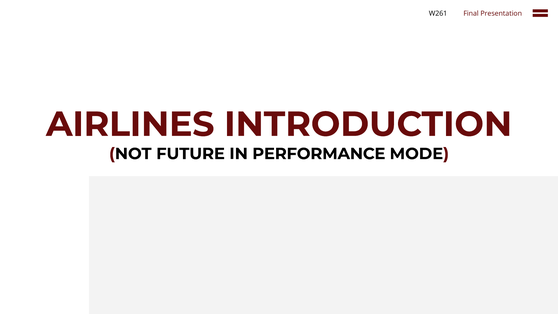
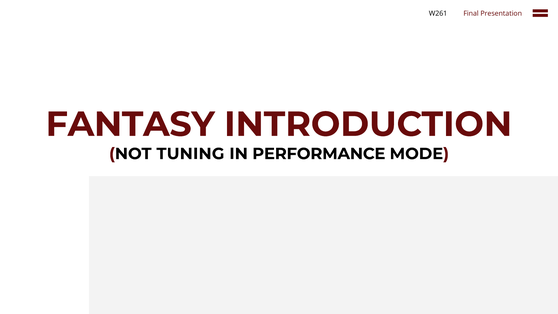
AIRLINES: AIRLINES -> FANTASY
FUTURE: FUTURE -> TUNING
